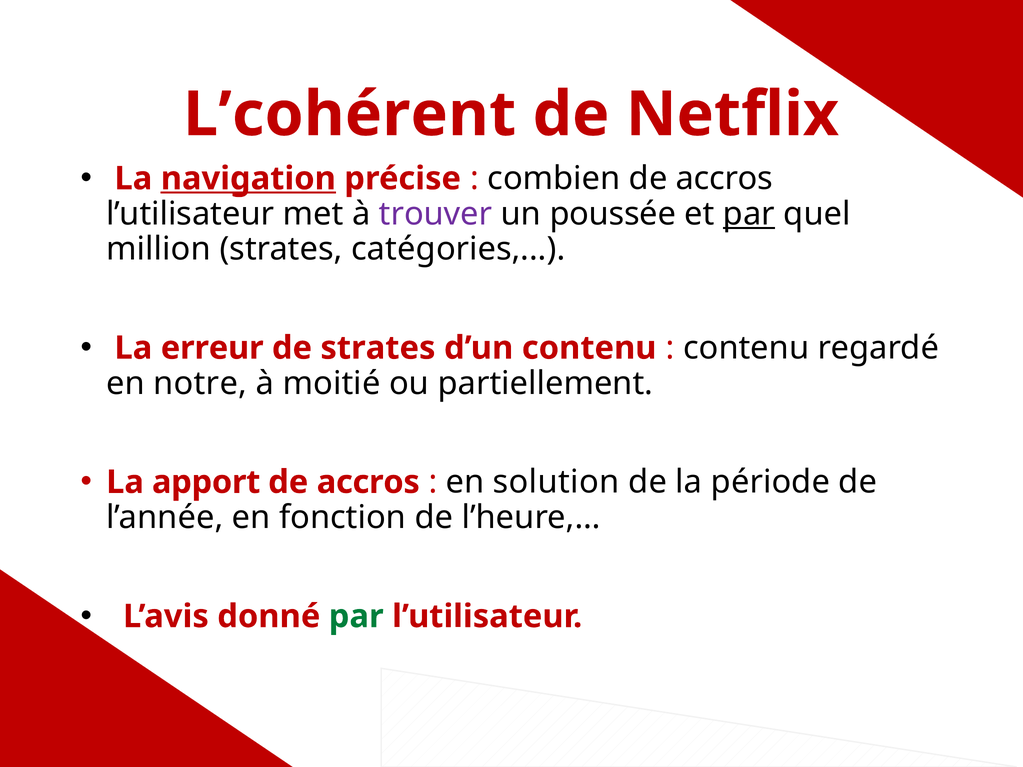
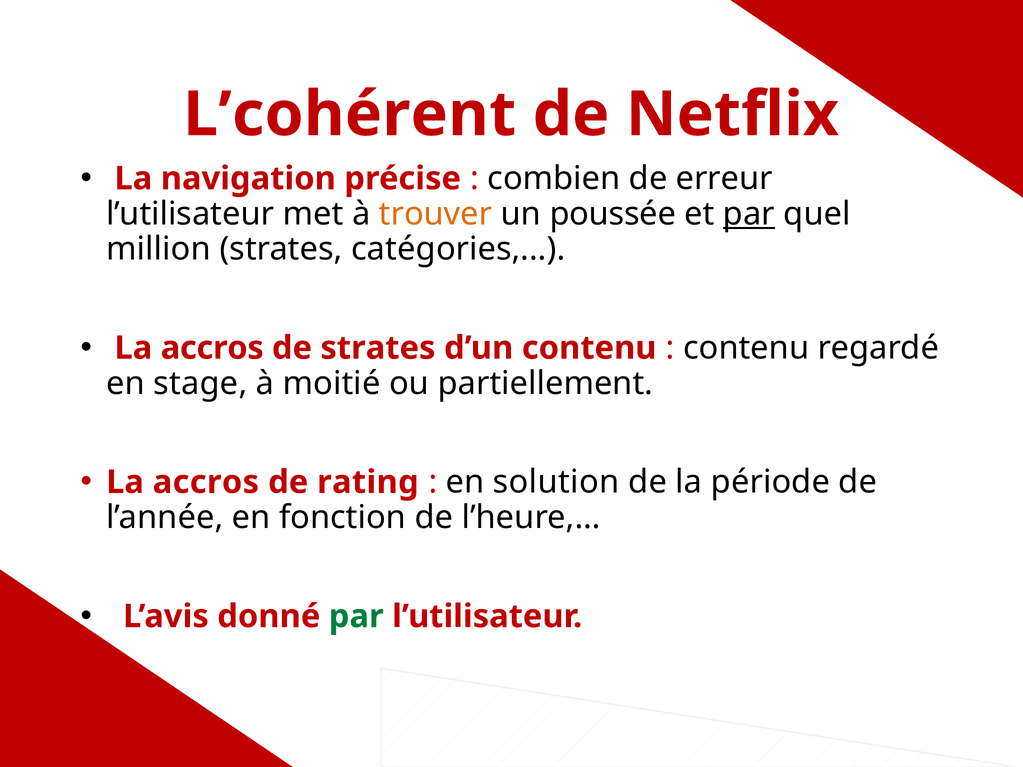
navigation underline: present -> none
combien de accros: accros -> erreur
trouver colour: purple -> orange
erreur at (212, 348): erreur -> accros
notre: notre -> stage
apport at (206, 482): apport -> accros
accros at (368, 482): accros -> rating
